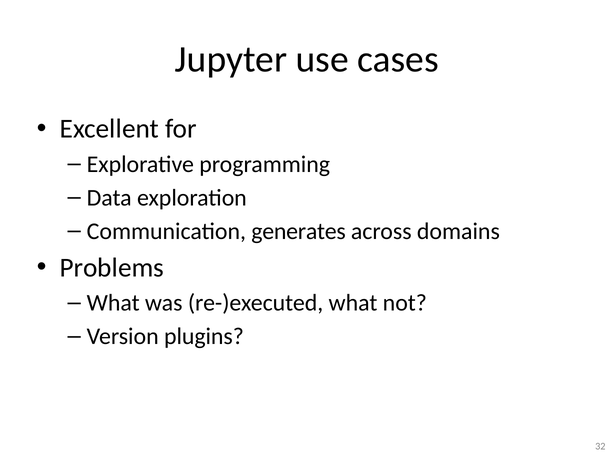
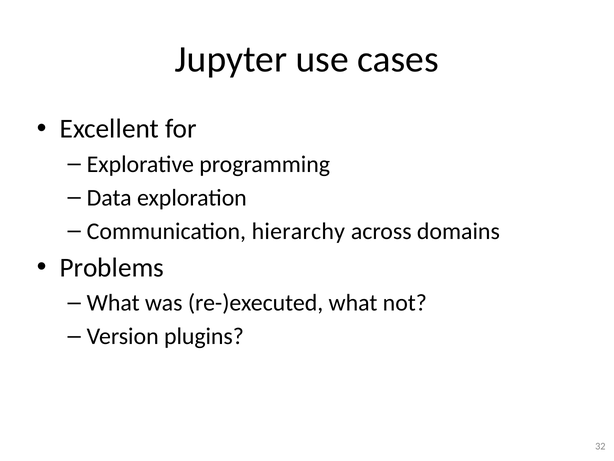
generates: generates -> hierarchy
